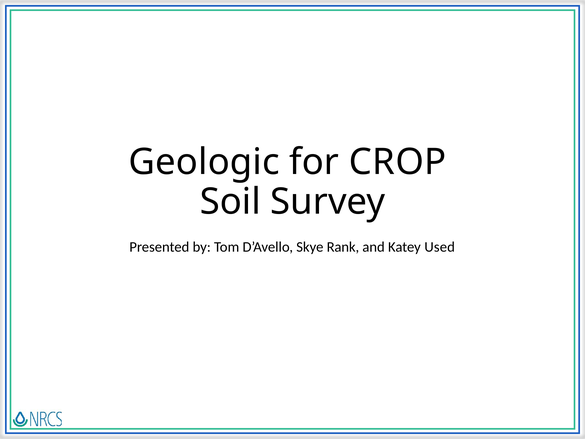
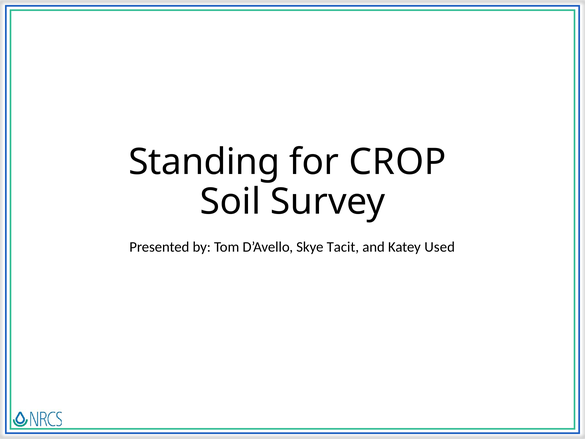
Geologic: Geologic -> Standing
Rank: Rank -> Tacit
